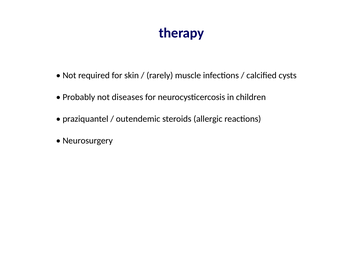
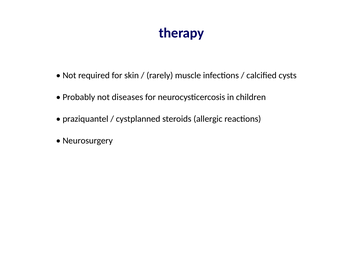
outendemic: outendemic -> cystplanned
